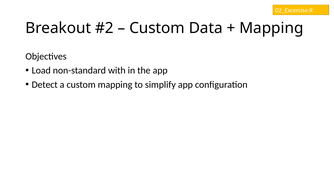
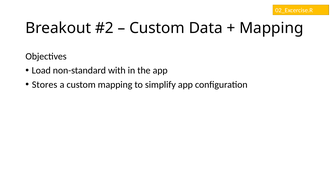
Detect: Detect -> Stores
